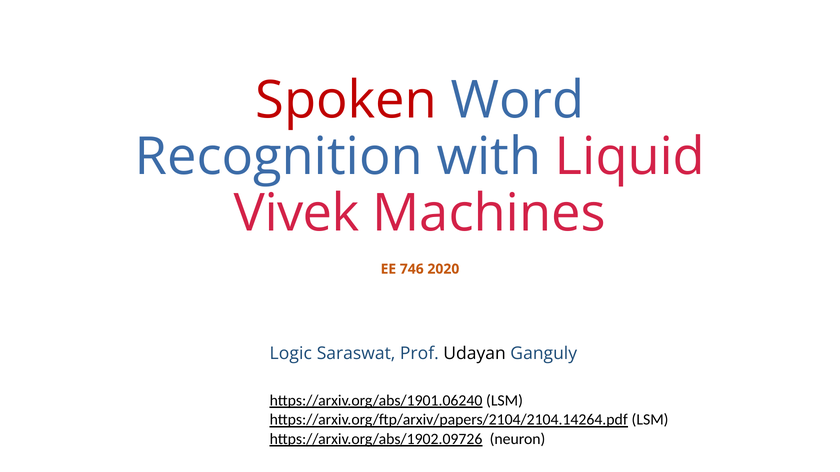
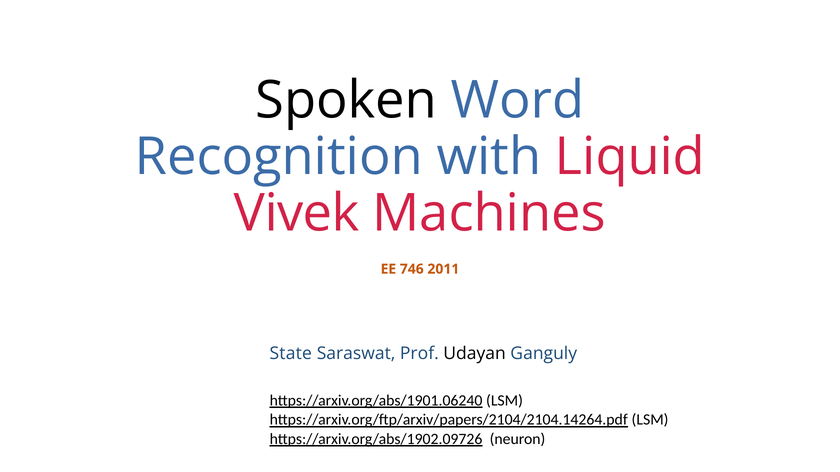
Spoken colour: red -> black
2020: 2020 -> 2011
Logic: Logic -> State
